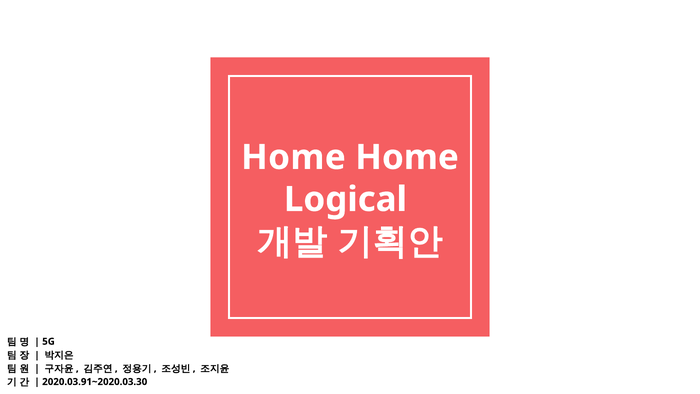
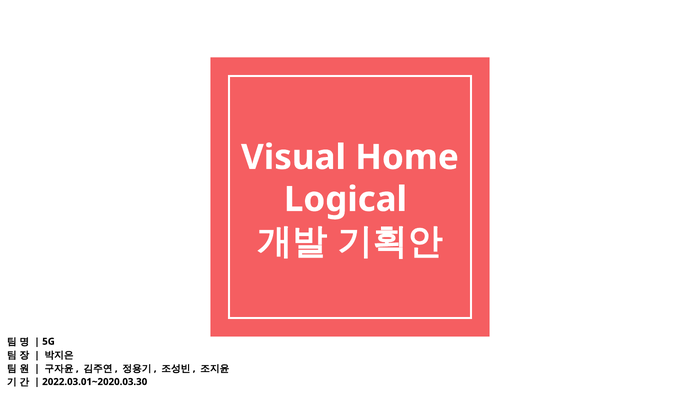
Home at (293, 157): Home -> Visual
2020.03.91~2020.03.30: 2020.03.91~2020.03.30 -> 2022.03.01~2020.03.30
